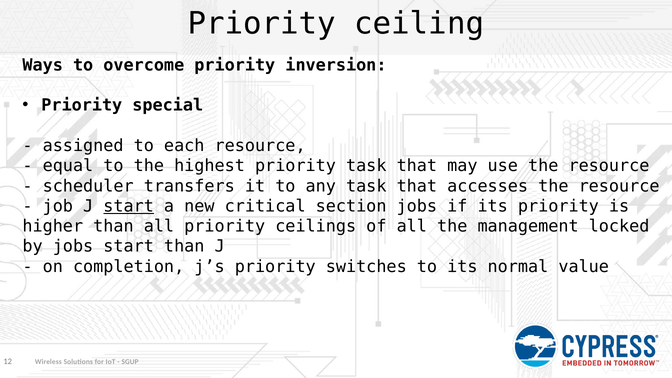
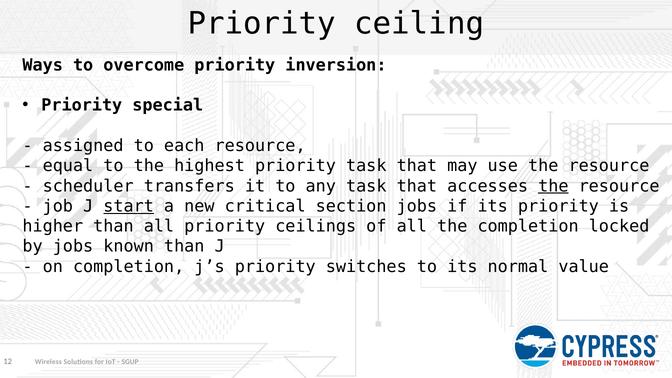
the at (553, 186) underline: none -> present
the management: management -> completion
jobs start: start -> known
